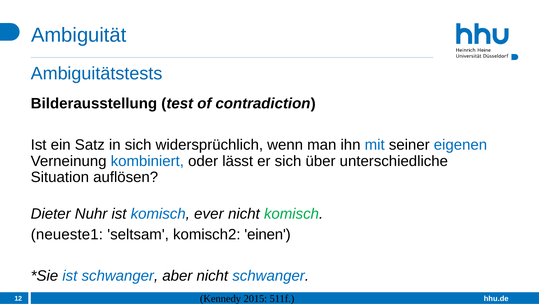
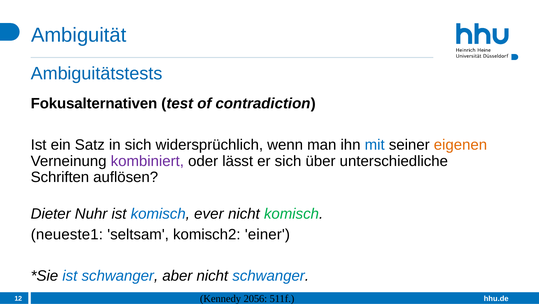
Bilderausstellung: Bilderausstellung -> Fokusalternativen
eigenen colour: blue -> orange
kombiniert colour: blue -> purple
Situation: Situation -> Schriften
einen: einen -> einer
2015: 2015 -> 2056
